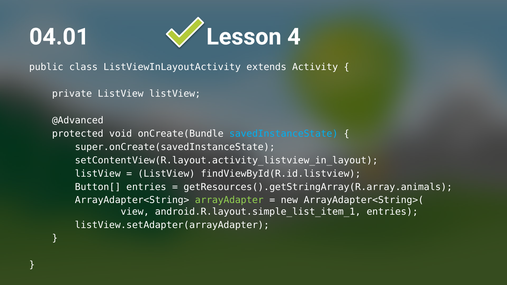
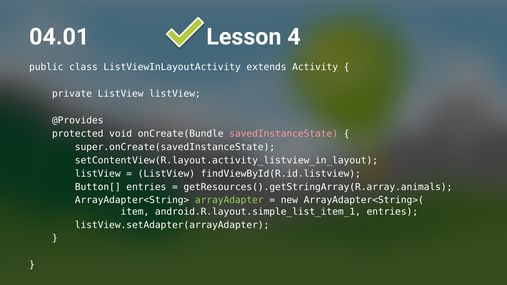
@Advanced: @Advanced -> @Provides
savedInstanceState colour: light blue -> pink
view: view -> item
